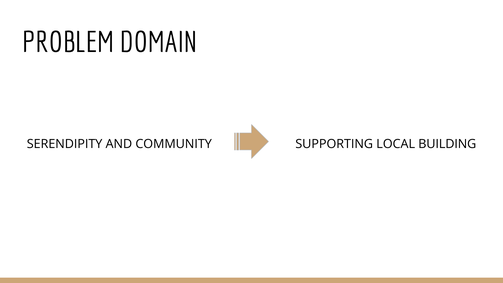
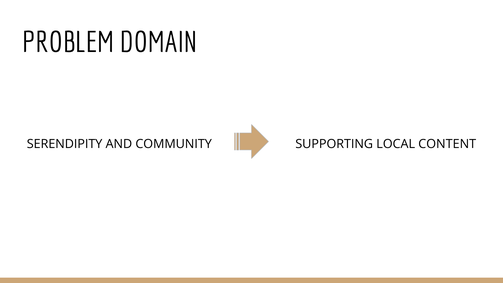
BUILDING: BUILDING -> CONTENT
